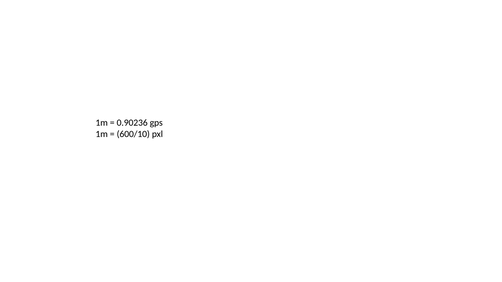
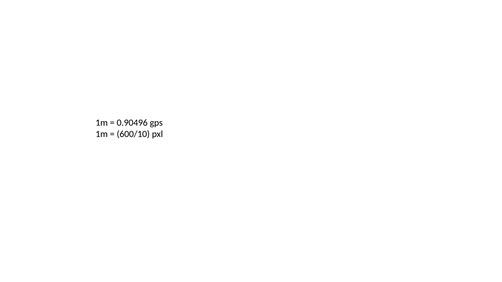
0.90236: 0.90236 -> 0.90496
